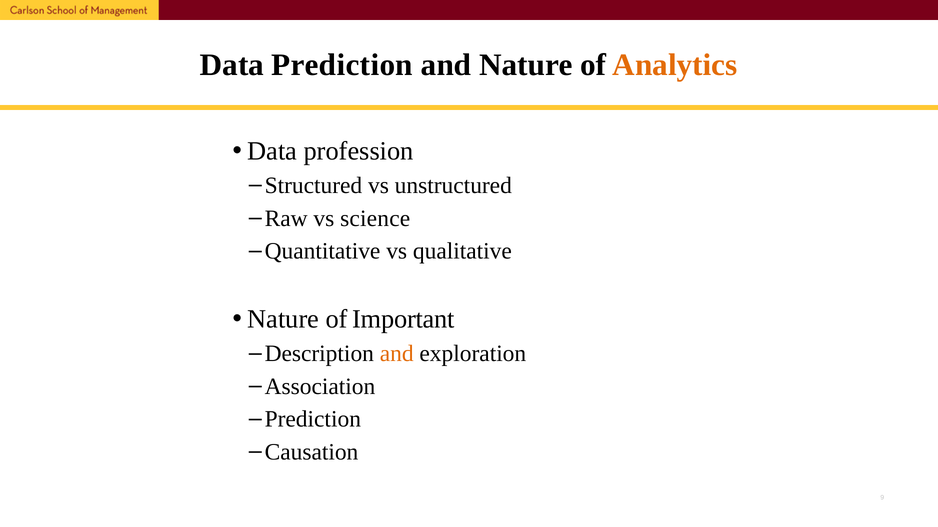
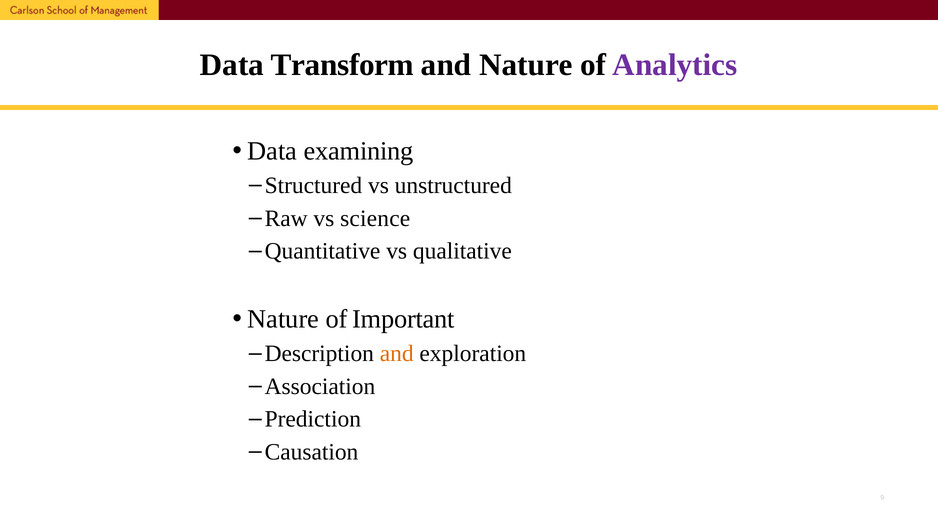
Data Prediction: Prediction -> Transform
Analytics colour: orange -> purple
profession: profession -> examining
